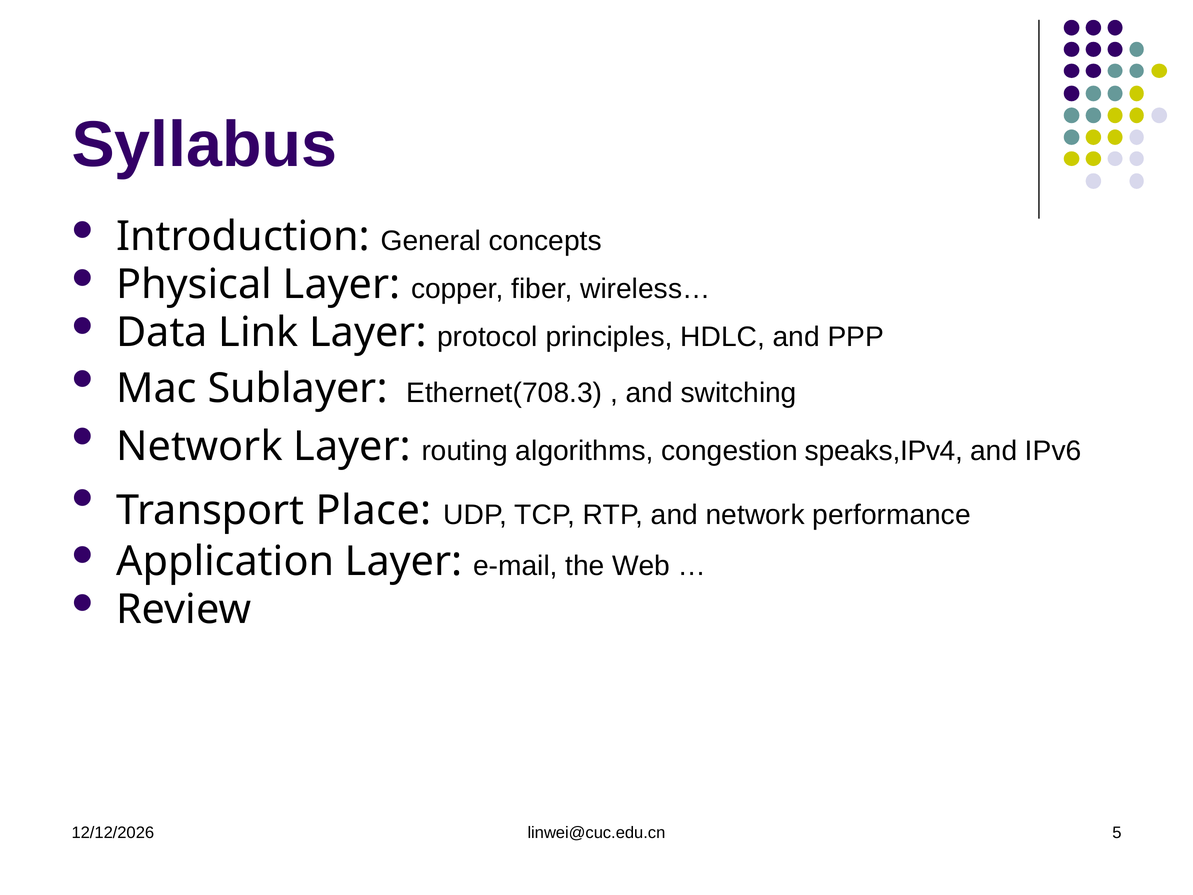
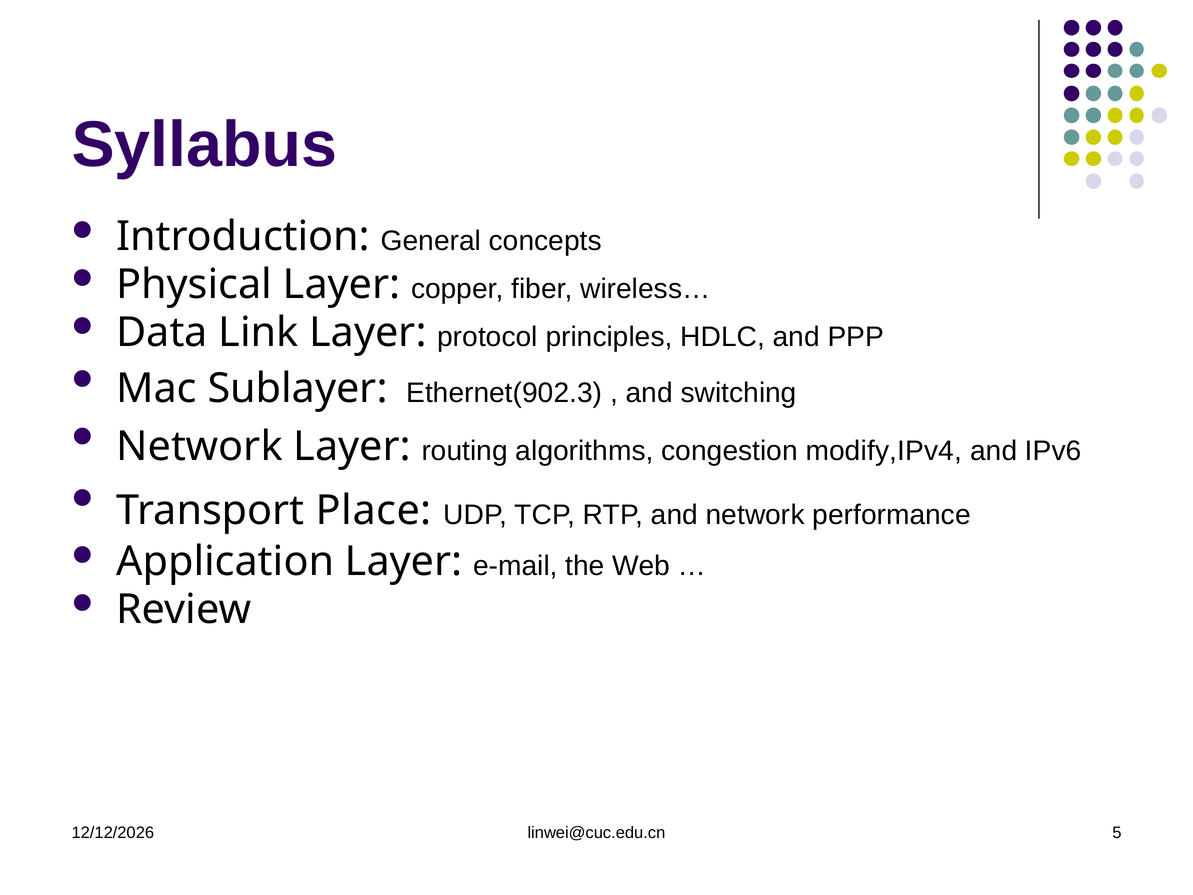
Ethernet(708.3: Ethernet(708.3 -> Ethernet(902.3
speaks,IPv4: speaks,IPv4 -> modify,IPv4
